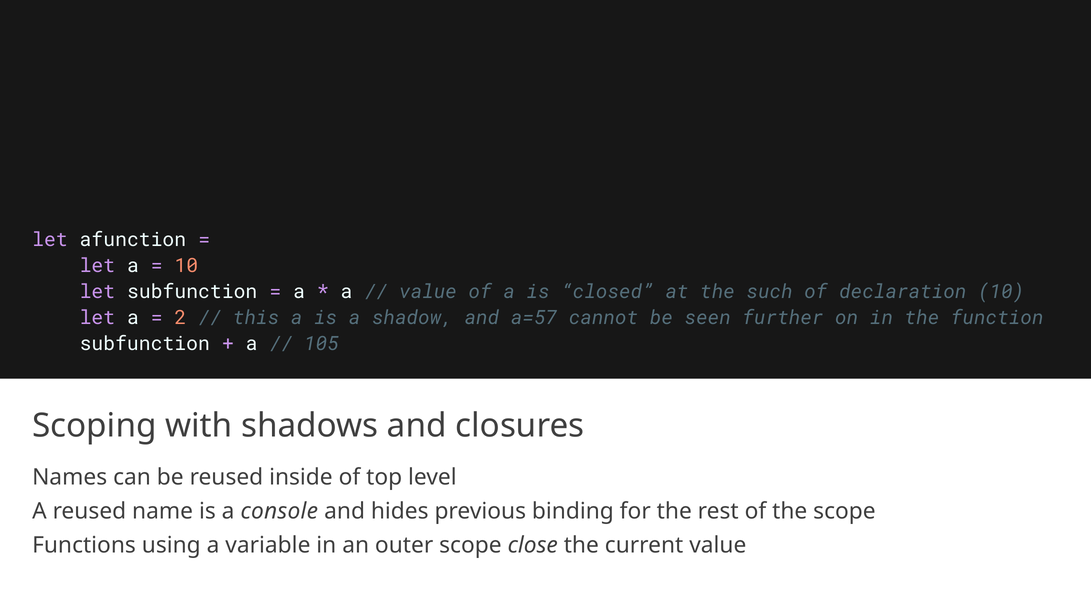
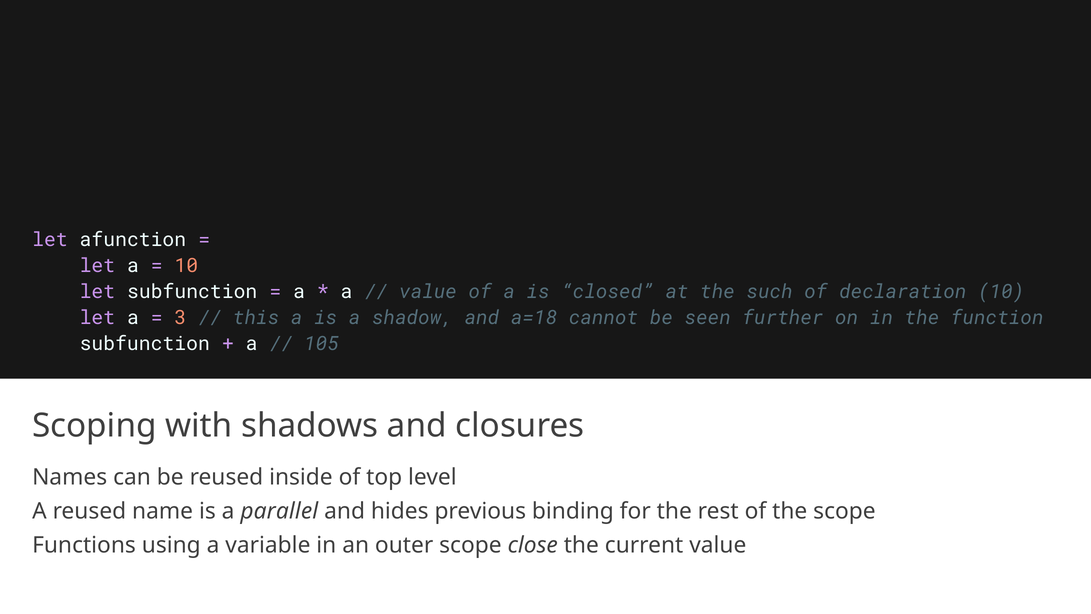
2: 2 -> 3
a=57: a=57 -> a=18
console: console -> parallel
